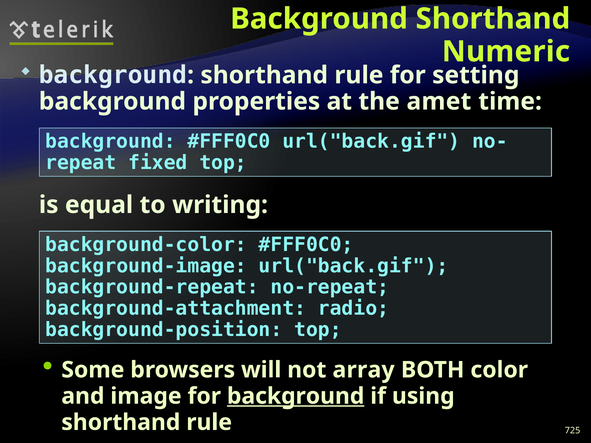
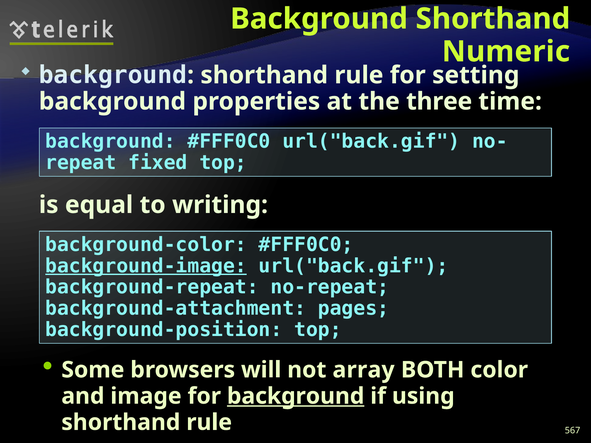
amet: amet -> three
background-image underline: none -> present
radio: radio -> pages
725: 725 -> 567
